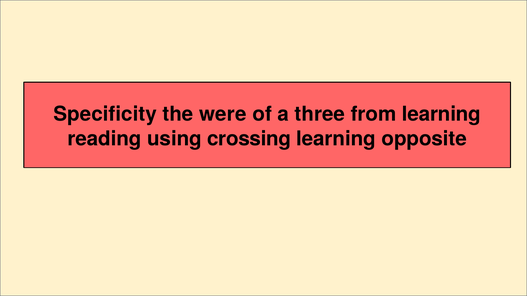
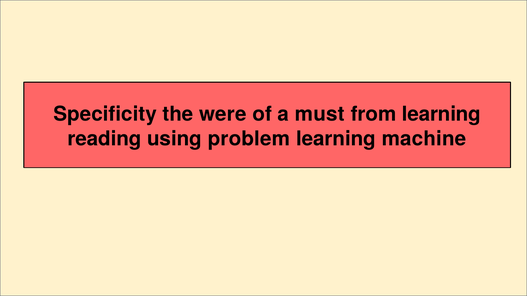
three: three -> must
crossing: crossing -> problem
opposite: opposite -> machine
